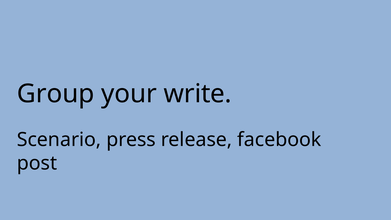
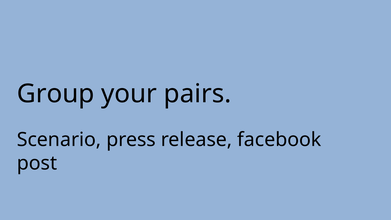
write: write -> pairs
